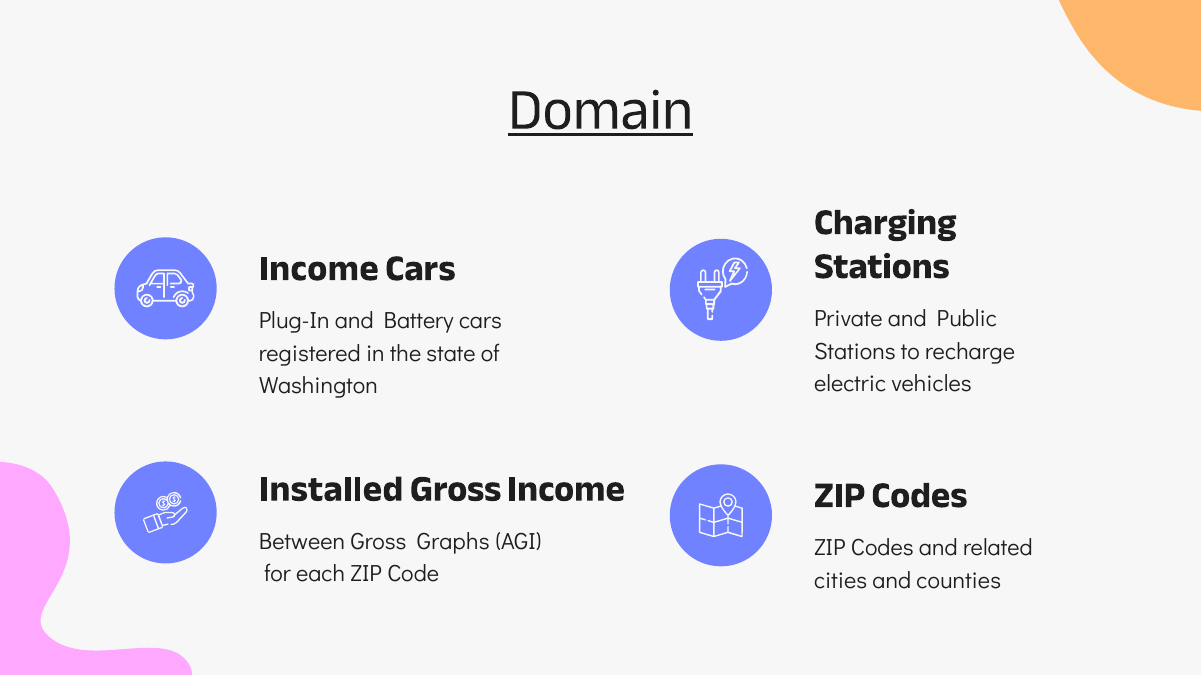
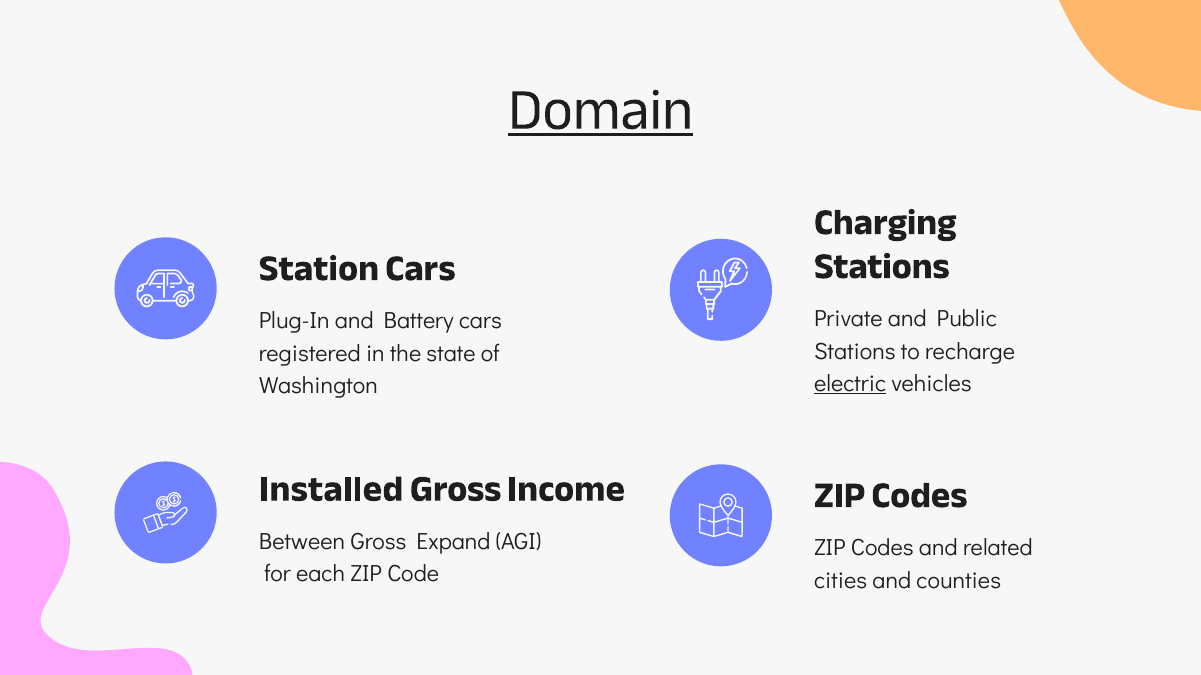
Income at (319, 268): Income -> Station
electric underline: none -> present
Graphs: Graphs -> Expand
